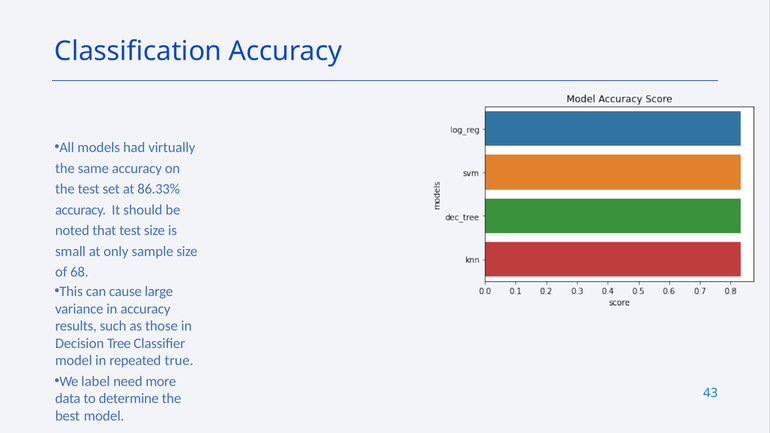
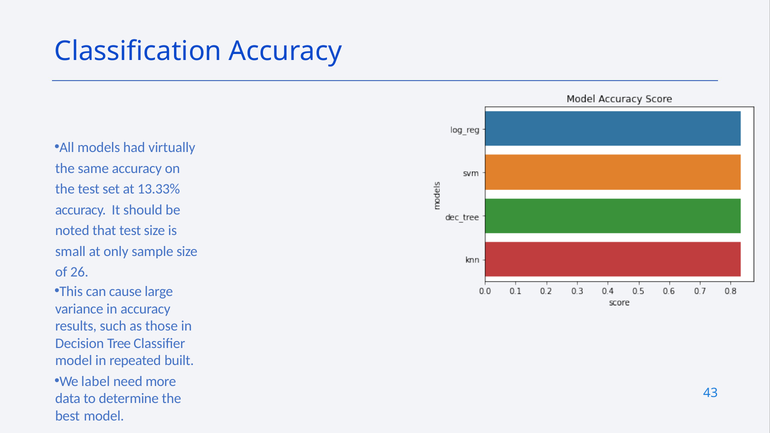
86.33%: 86.33% -> 13.33%
68: 68 -> 26
true: true -> built
